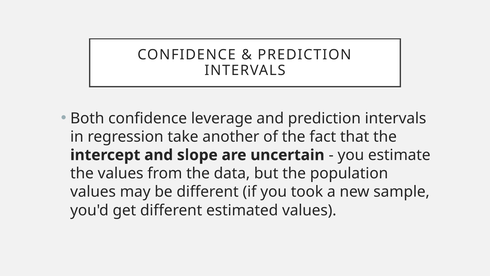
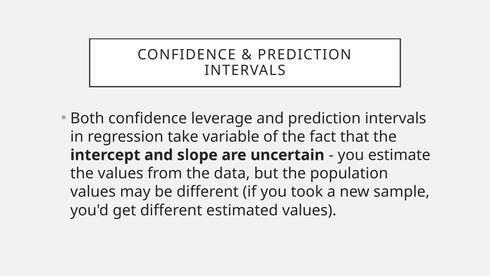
another: another -> variable
